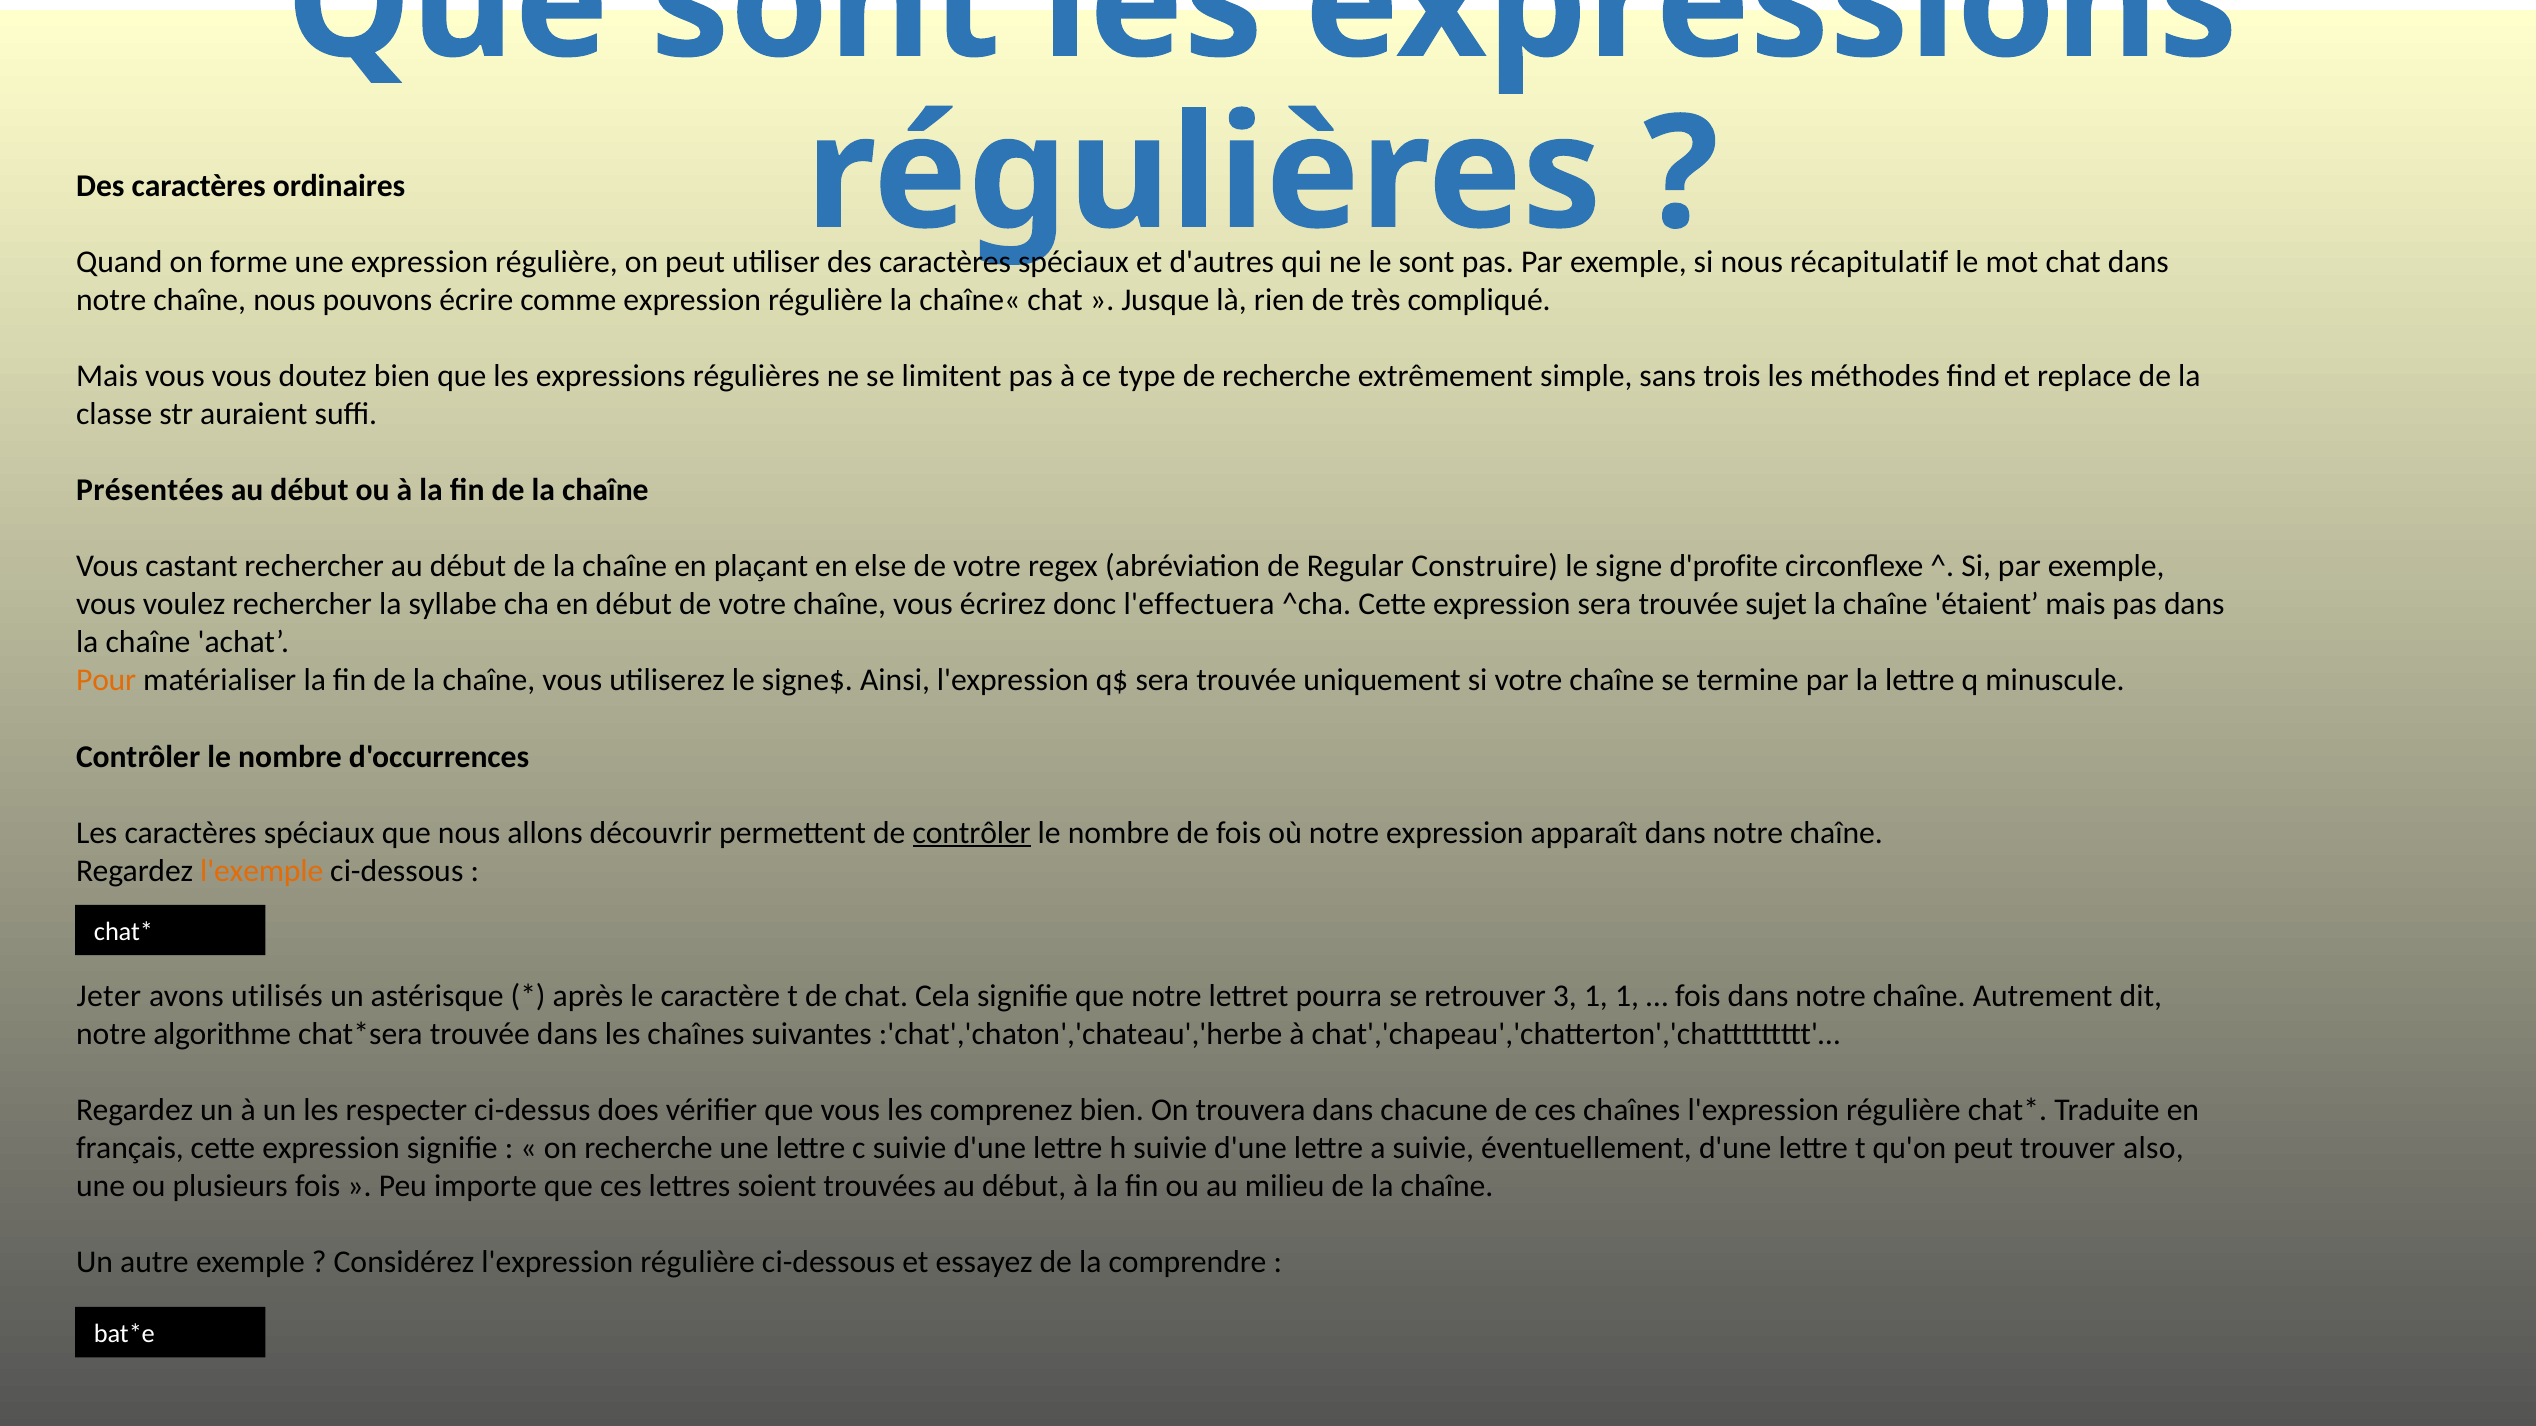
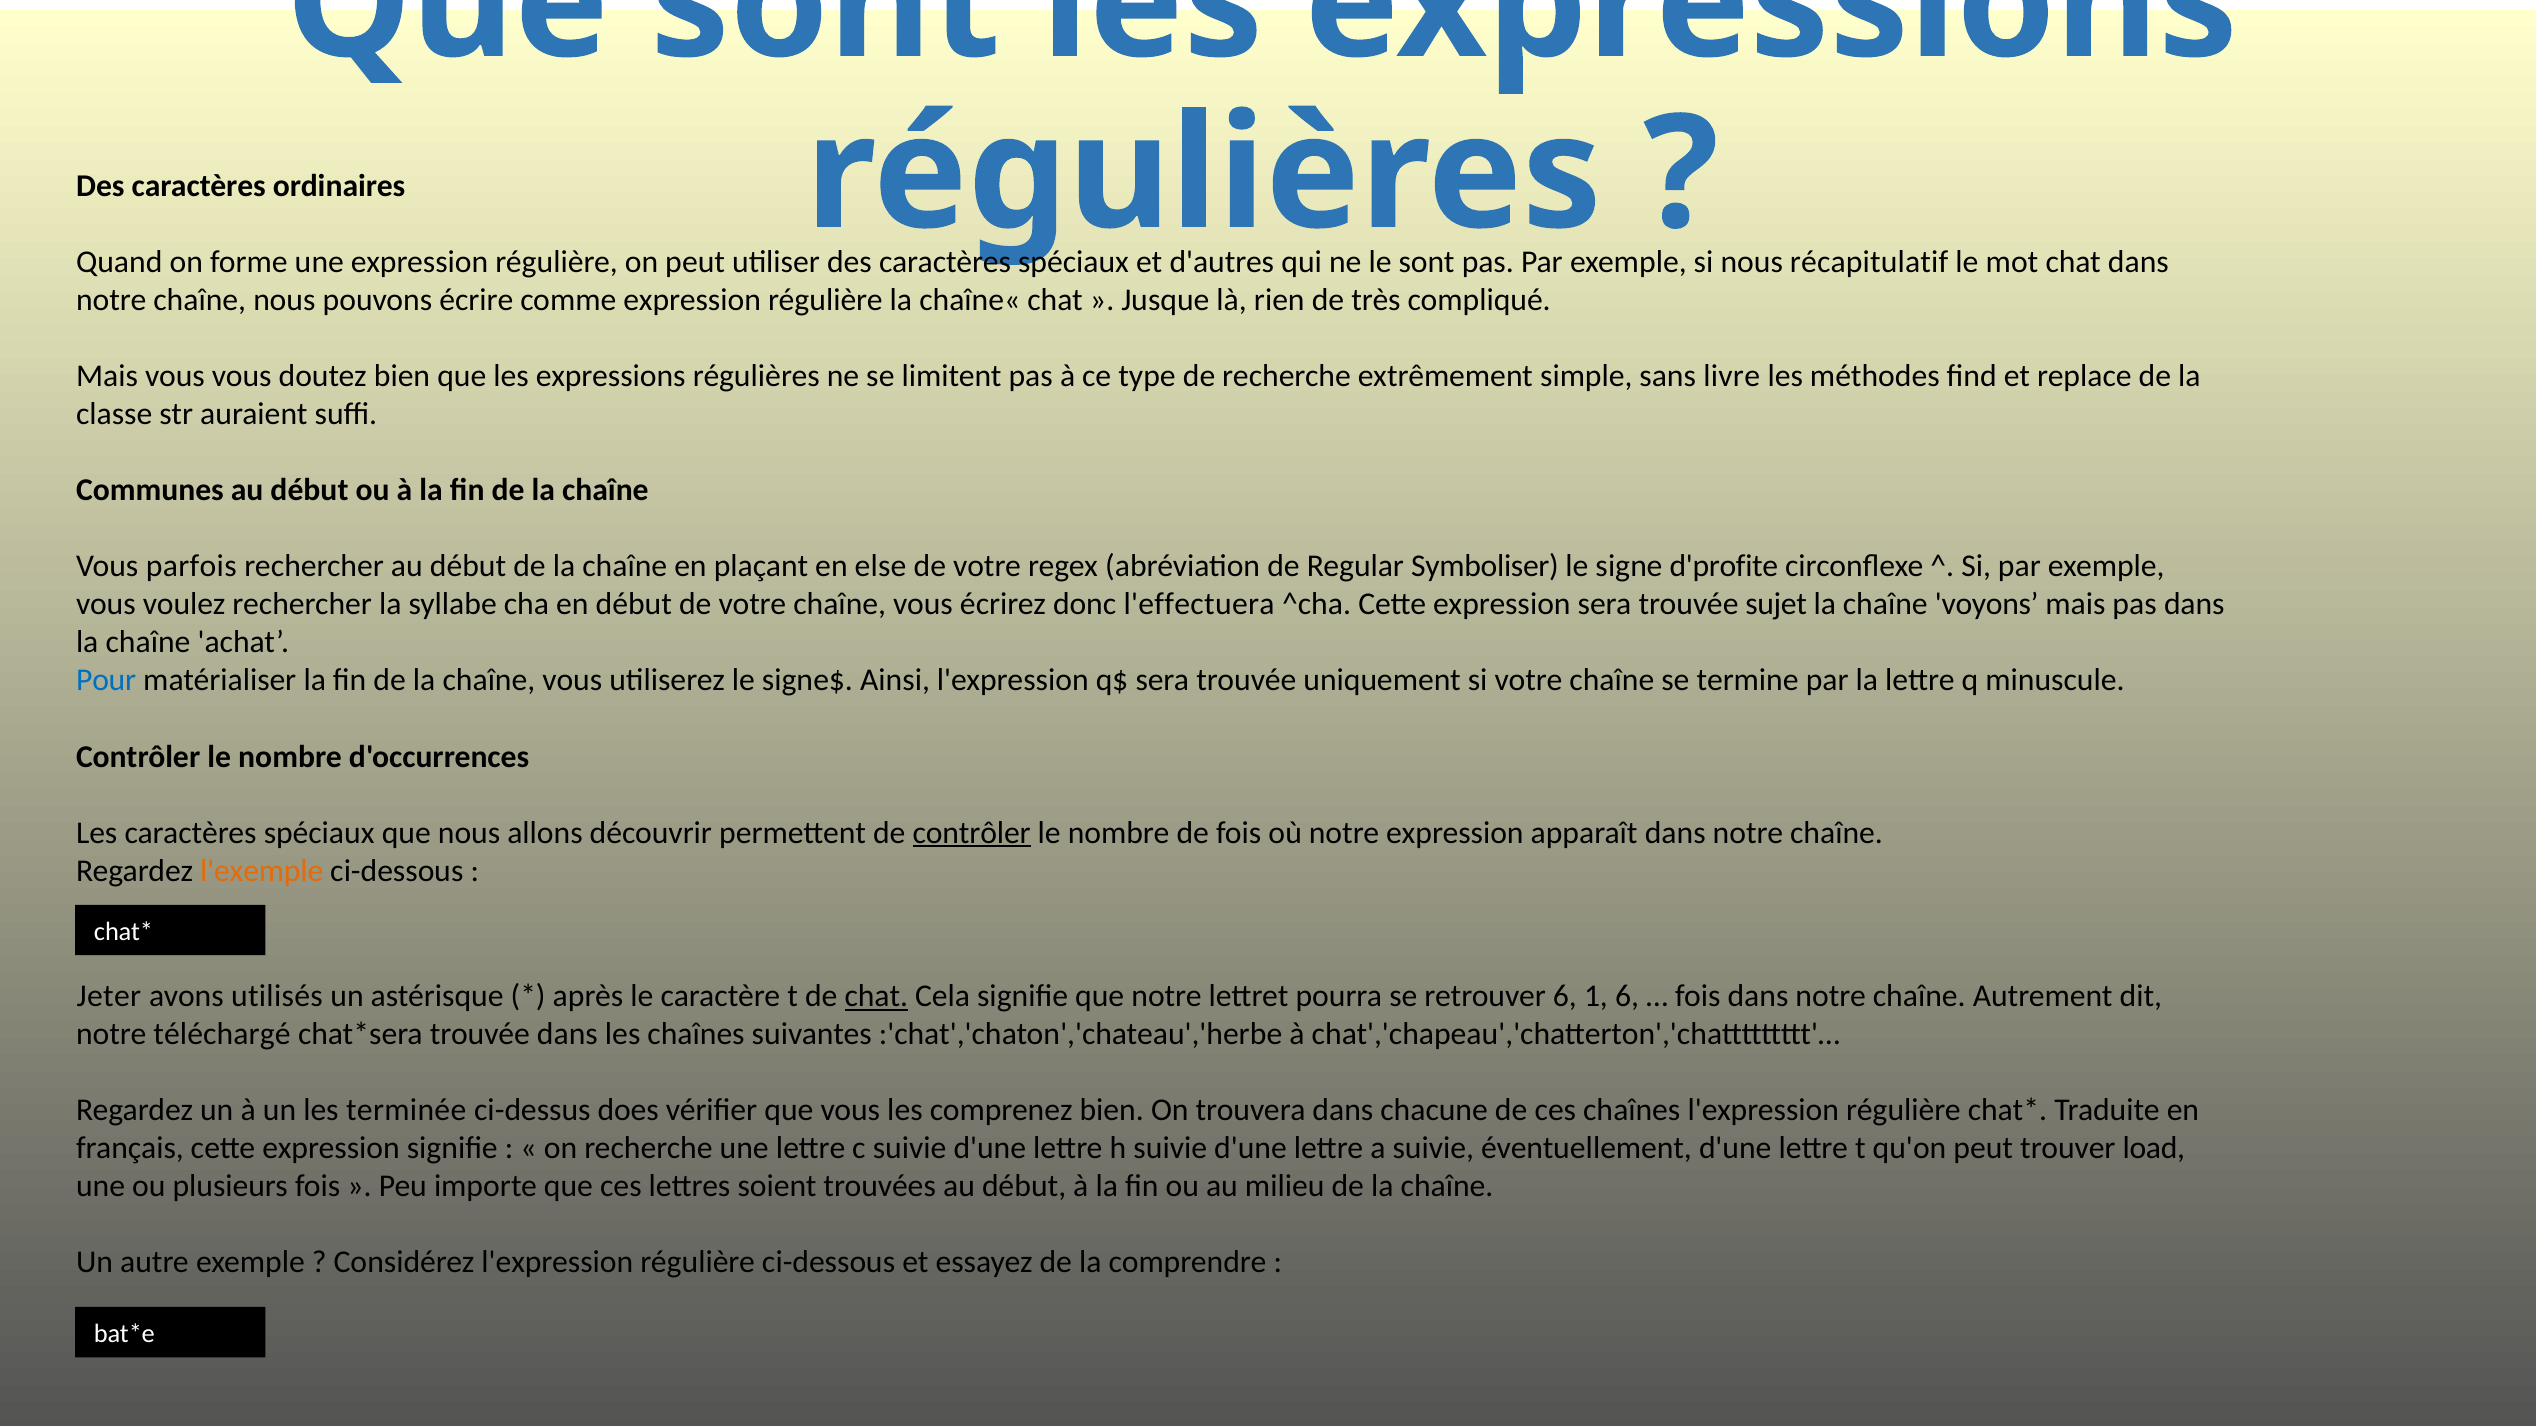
trois: trois -> livre
Présentées: Présentées -> Communes
castant: castant -> parfois
Construire: Construire -> Symboliser
étaient: étaient -> voyons
Pour colour: orange -> blue
chat at (876, 997) underline: none -> present
retrouver 3: 3 -> 6
1 1: 1 -> 6
algorithme: algorithme -> téléchargé
respecter: respecter -> terminée
also: also -> load
